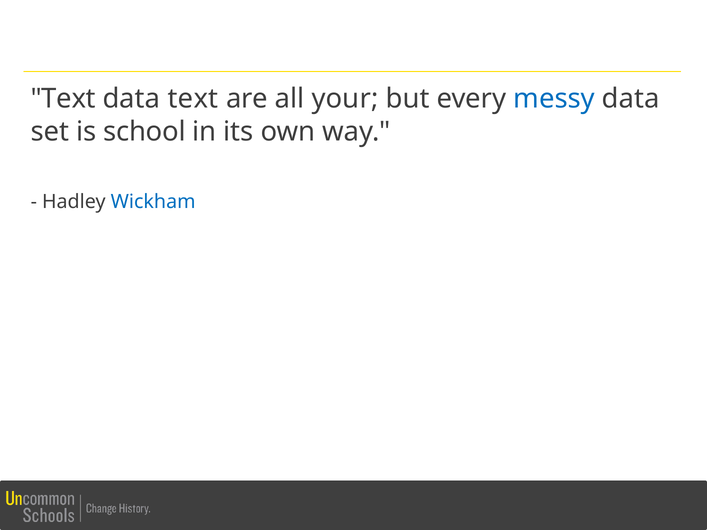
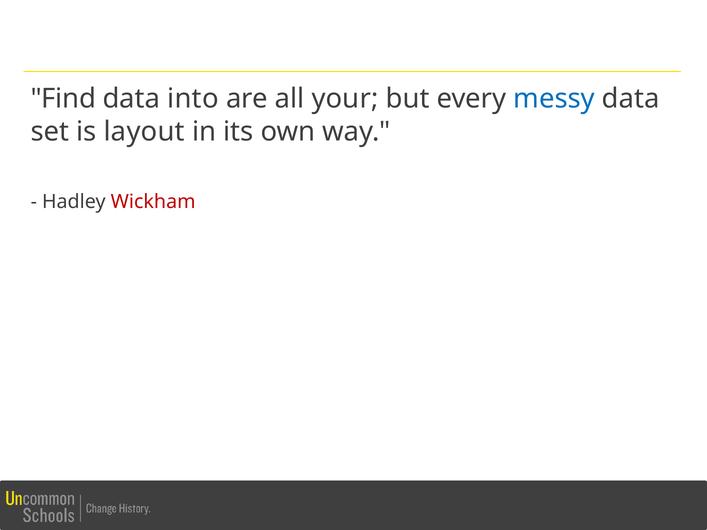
Text at (63, 99): Text -> Find
data text: text -> into
school: school -> layout
Wickham colour: blue -> red
